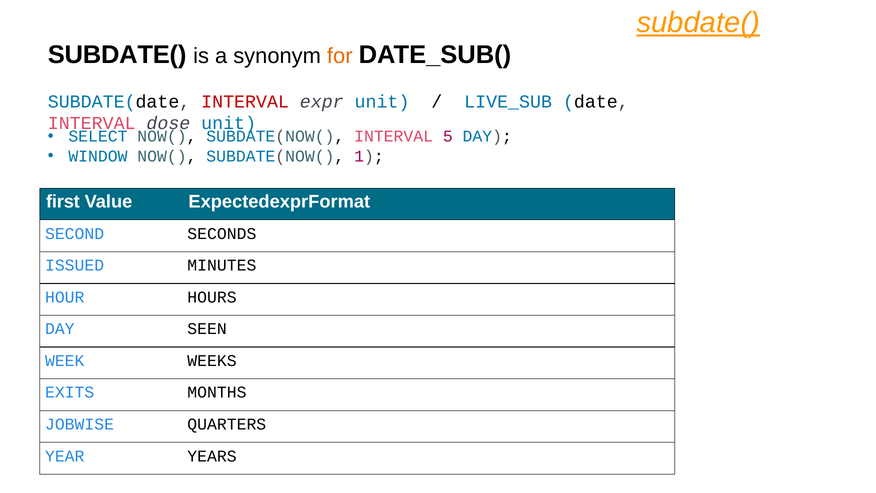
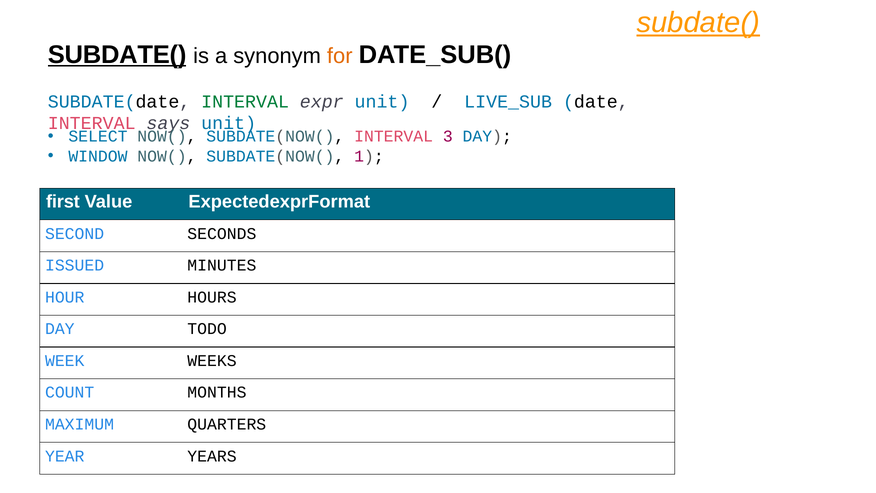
SUBDATE( at (117, 55) underline: none -> present
INTERVAL at (245, 101) colour: red -> green
dose: dose -> says
5: 5 -> 3
SEEN: SEEN -> TODO
EXITS: EXITS -> COUNT
JOBWISE: JOBWISE -> MAXIMUM
